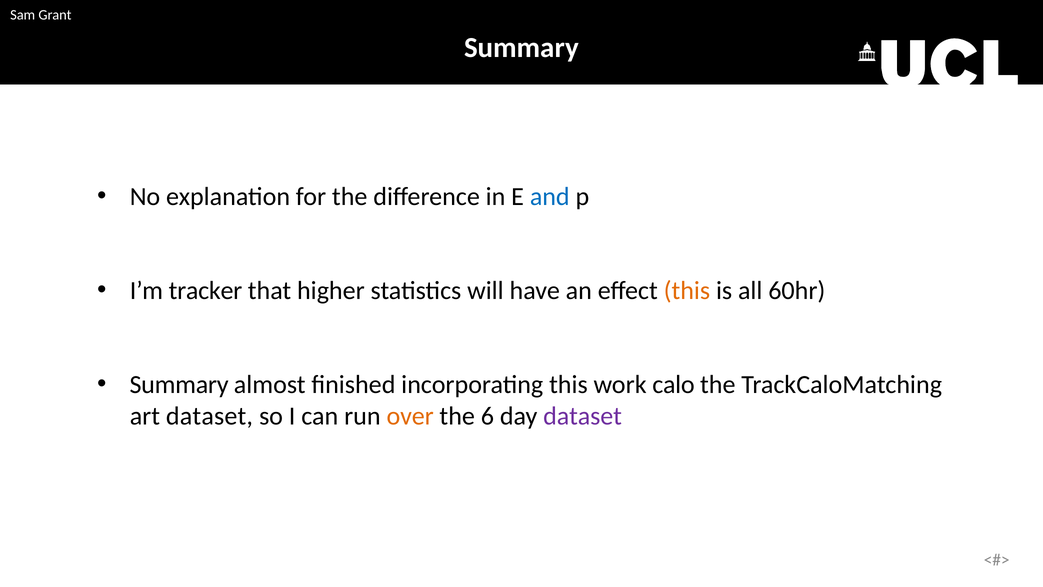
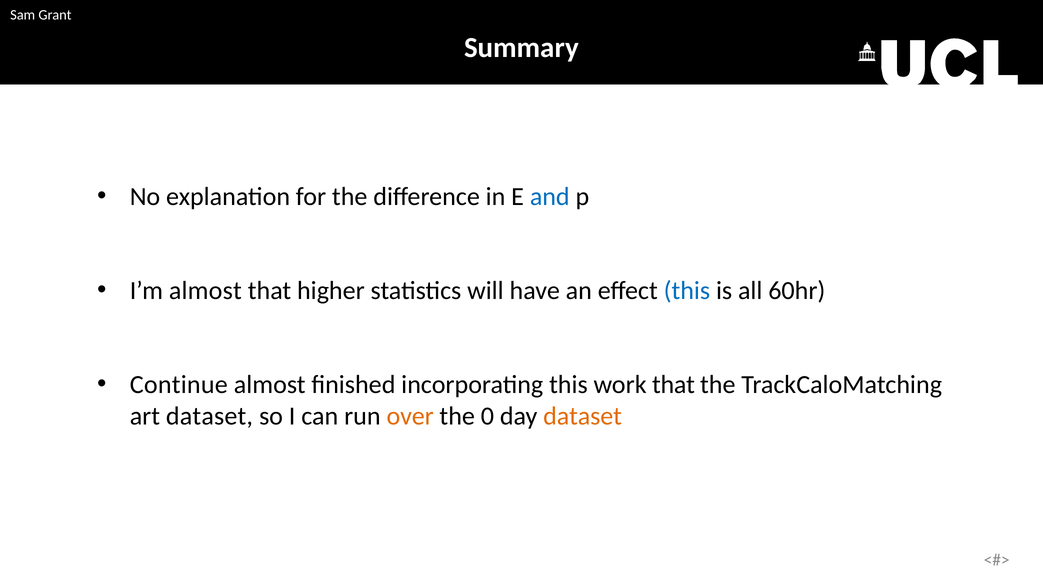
I’m tracker: tracker -> almost
this at (687, 291) colour: orange -> blue
Summary at (179, 384): Summary -> Continue
work calo: calo -> that
6: 6 -> 0
dataset at (583, 416) colour: purple -> orange
